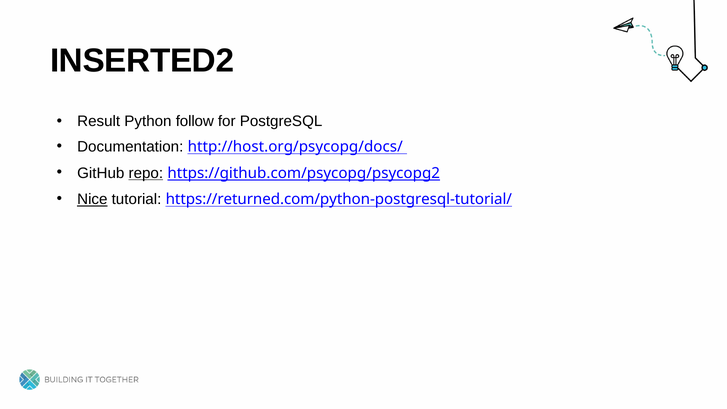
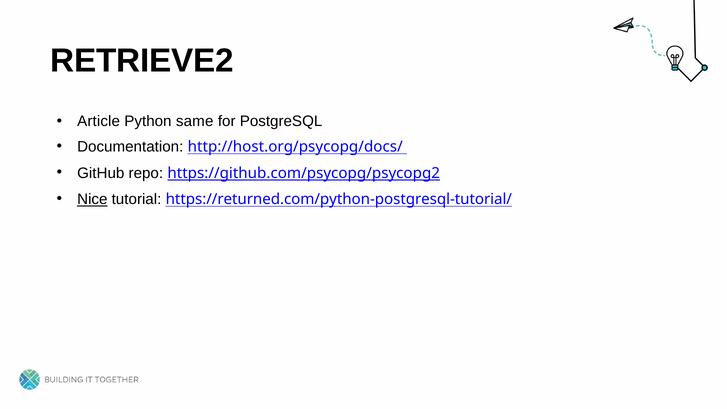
INSERTED2: INSERTED2 -> RETRIEVE2
Result: Result -> Article
follow: follow -> same
repo underline: present -> none
